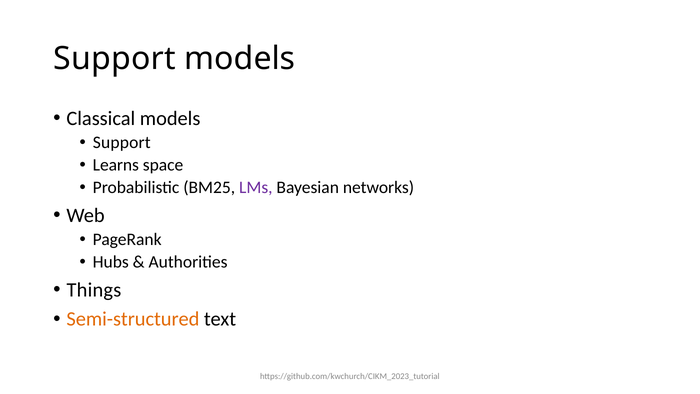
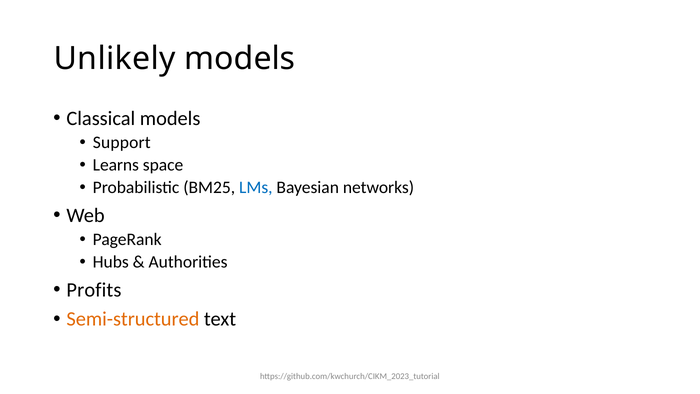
Support at (115, 59): Support -> Unlikely
LMs colour: purple -> blue
Things: Things -> Profits
